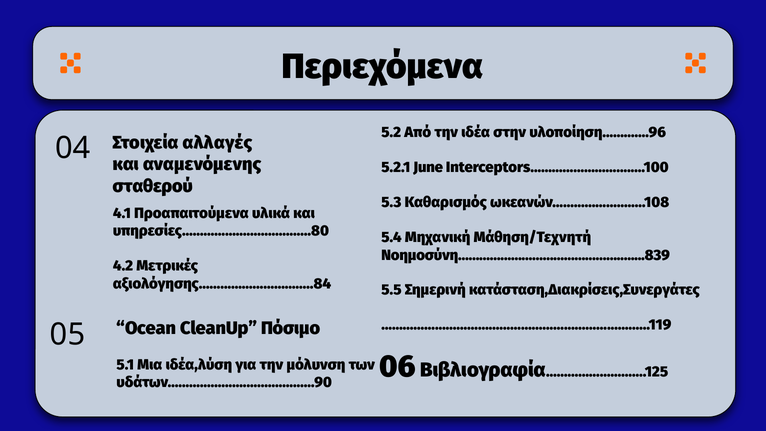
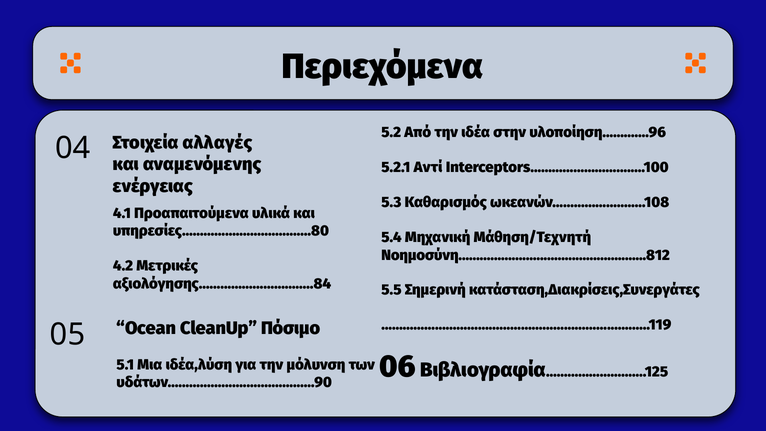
June: June -> Αντί
σταθερού: σταθερού -> ενέργειας
Νοημοσύνη……………………………………….…....839: Νοημοσύνη……………………………………….…....839 -> Νοημοσύνη……………………………………….…....812
